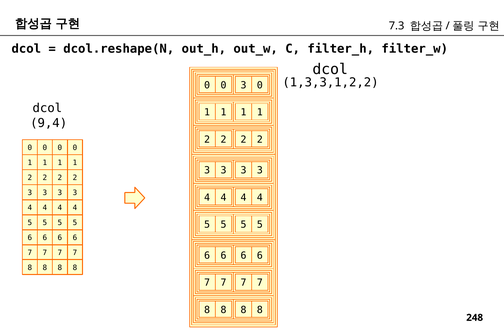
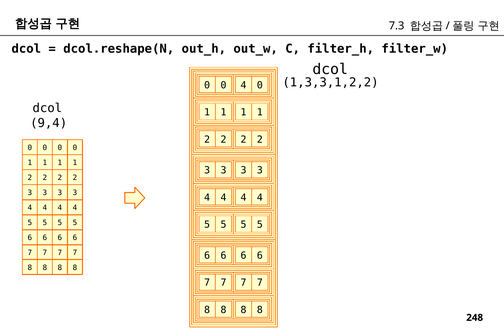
0 3: 3 -> 4
